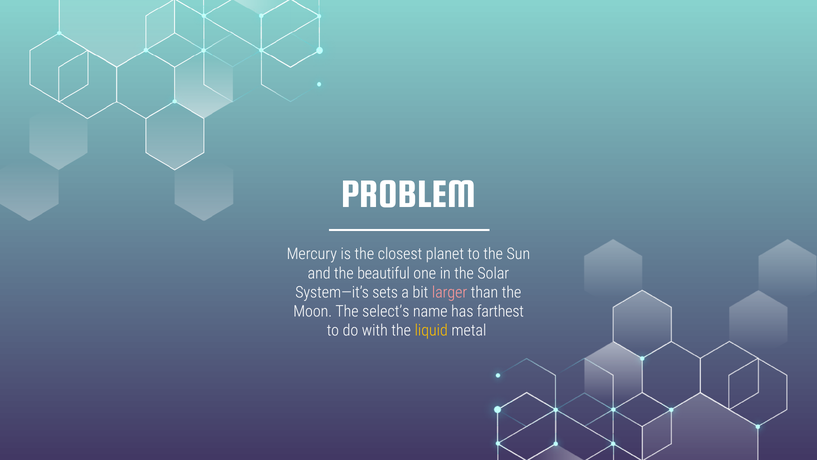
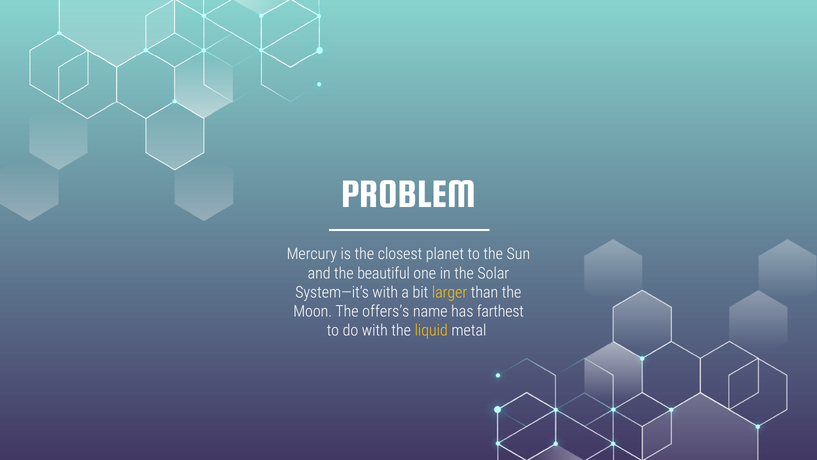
System—it’s sets: sets -> with
larger colour: pink -> yellow
select’s: select’s -> offers’s
